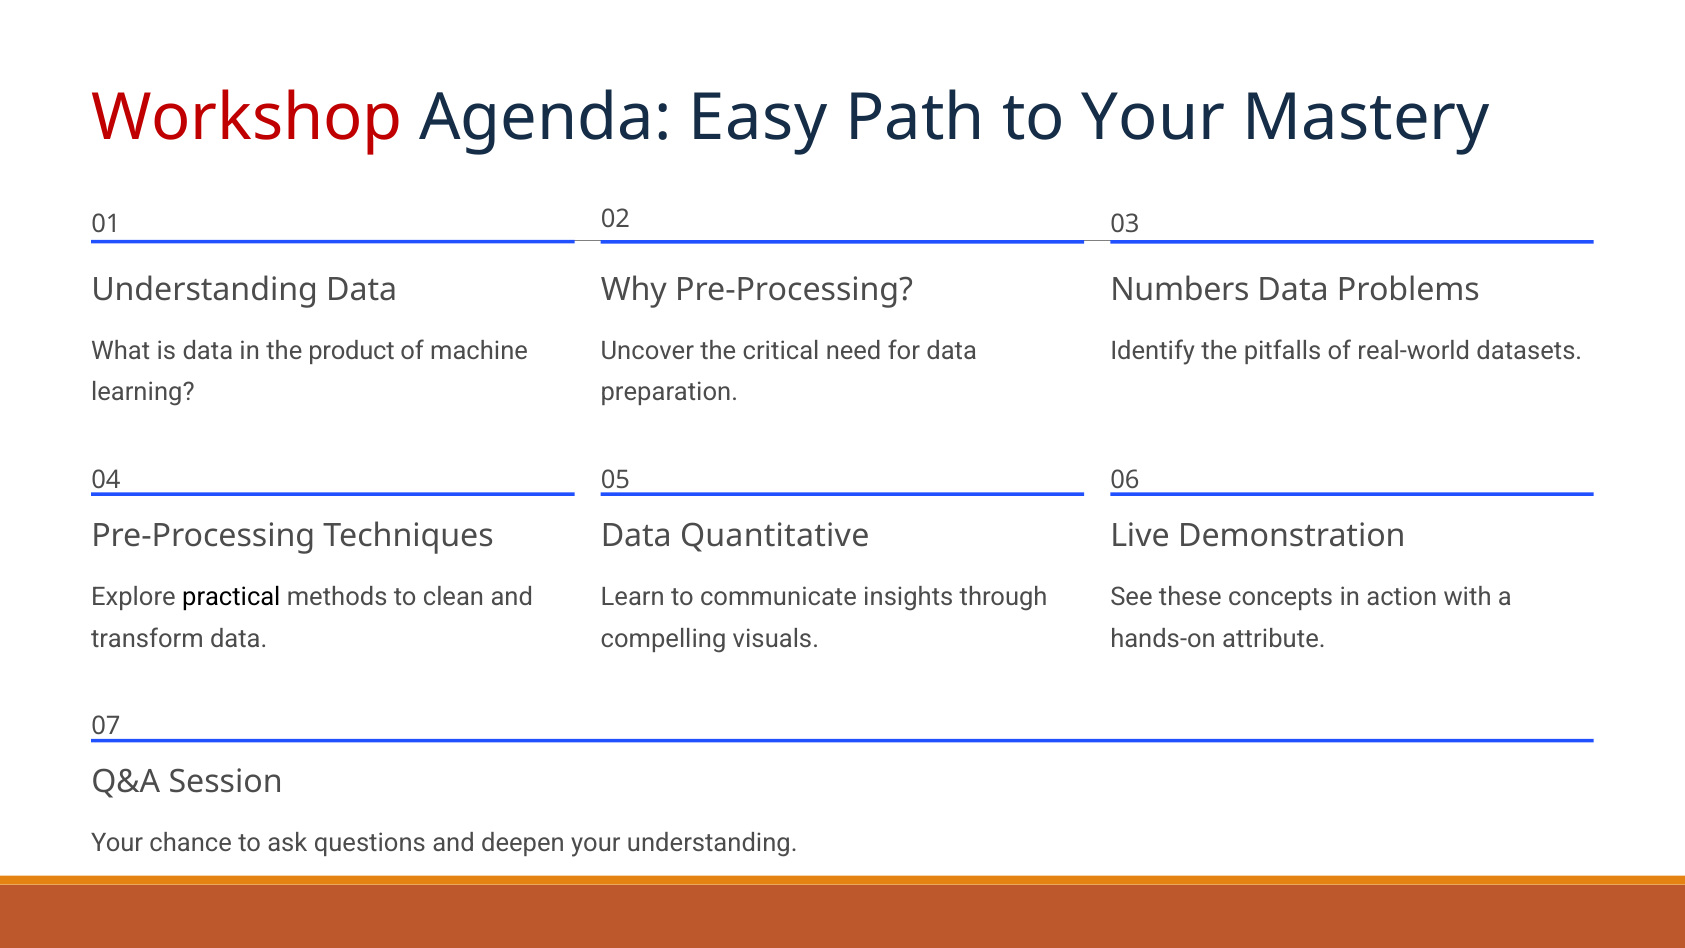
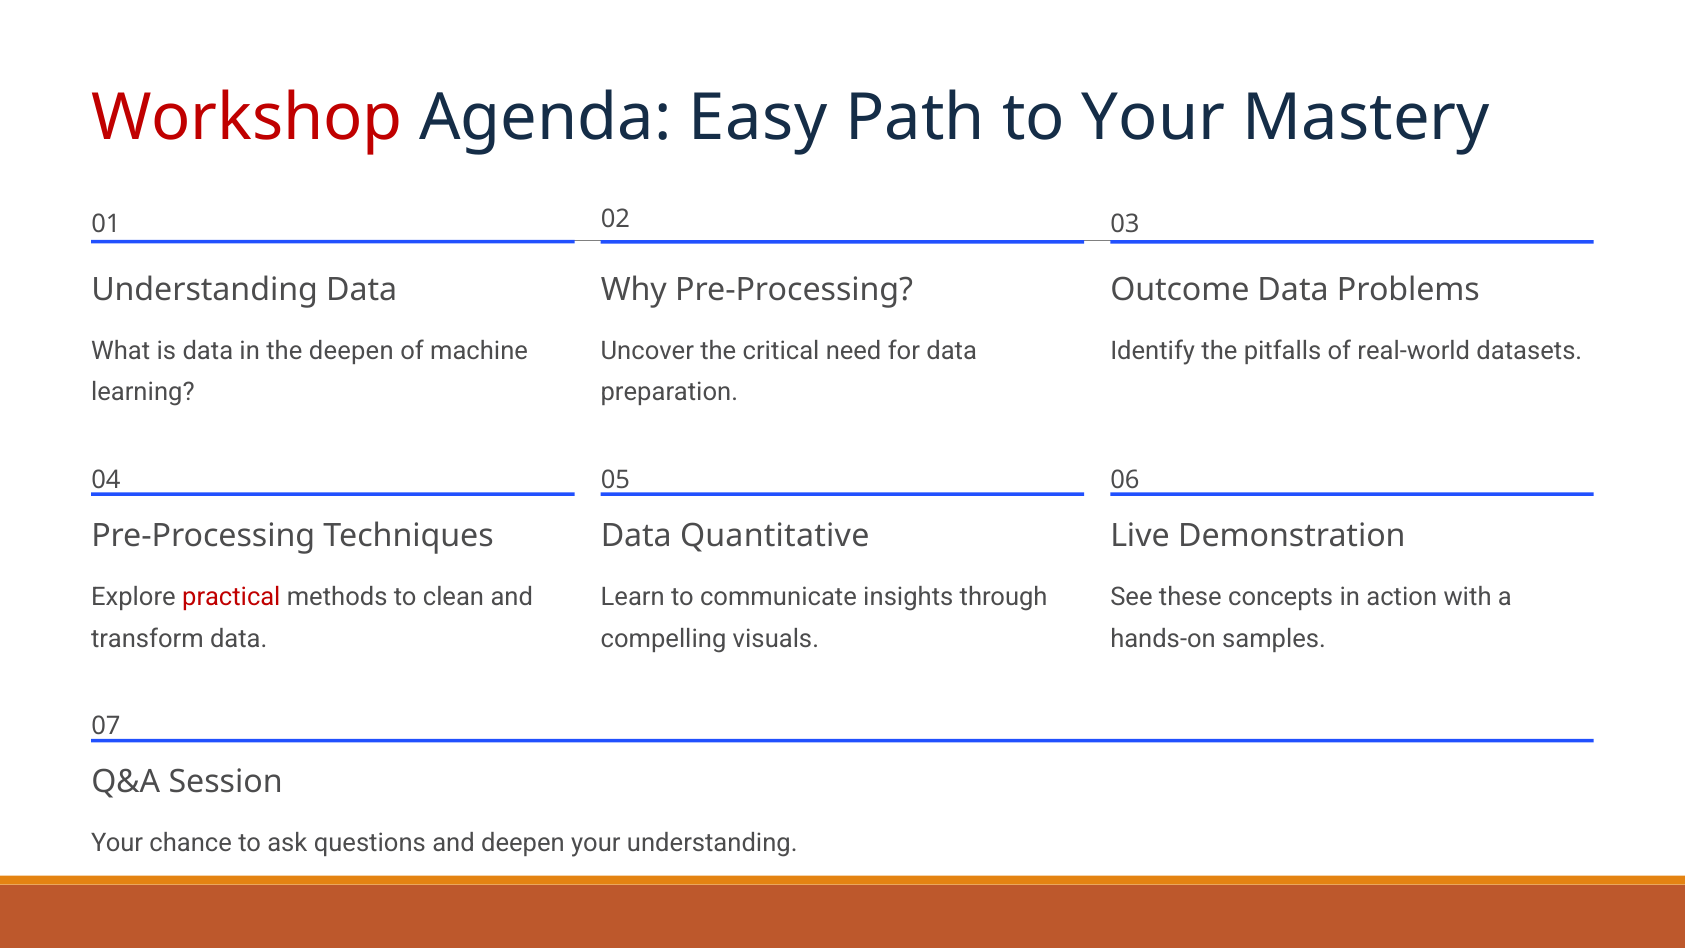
Numbers: Numbers -> Outcome
the product: product -> deepen
practical colour: black -> red
attribute: attribute -> samples
